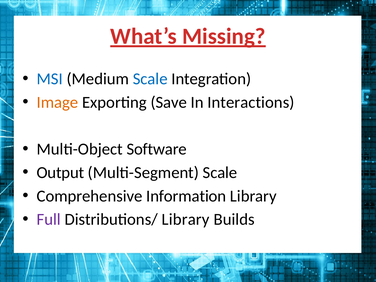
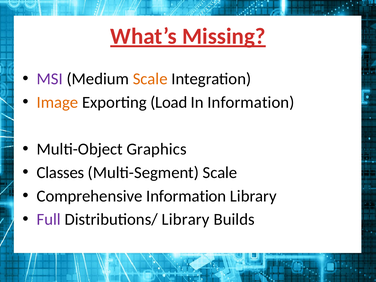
MSI colour: blue -> purple
Scale at (150, 79) colour: blue -> orange
Save: Save -> Load
In Interactions: Interactions -> Information
Software: Software -> Graphics
Output: Output -> Classes
